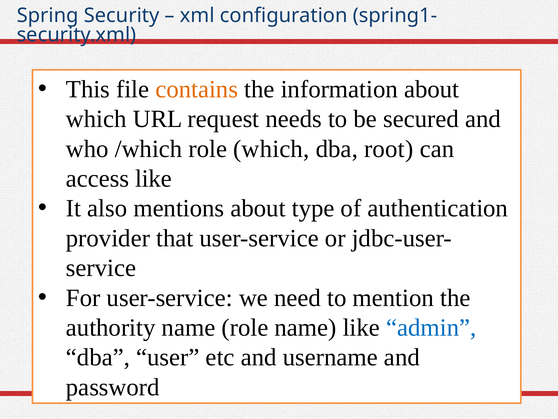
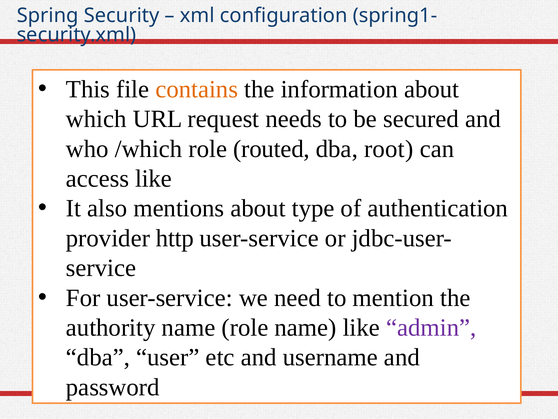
role which: which -> routed
that: that -> http
admin colour: blue -> purple
